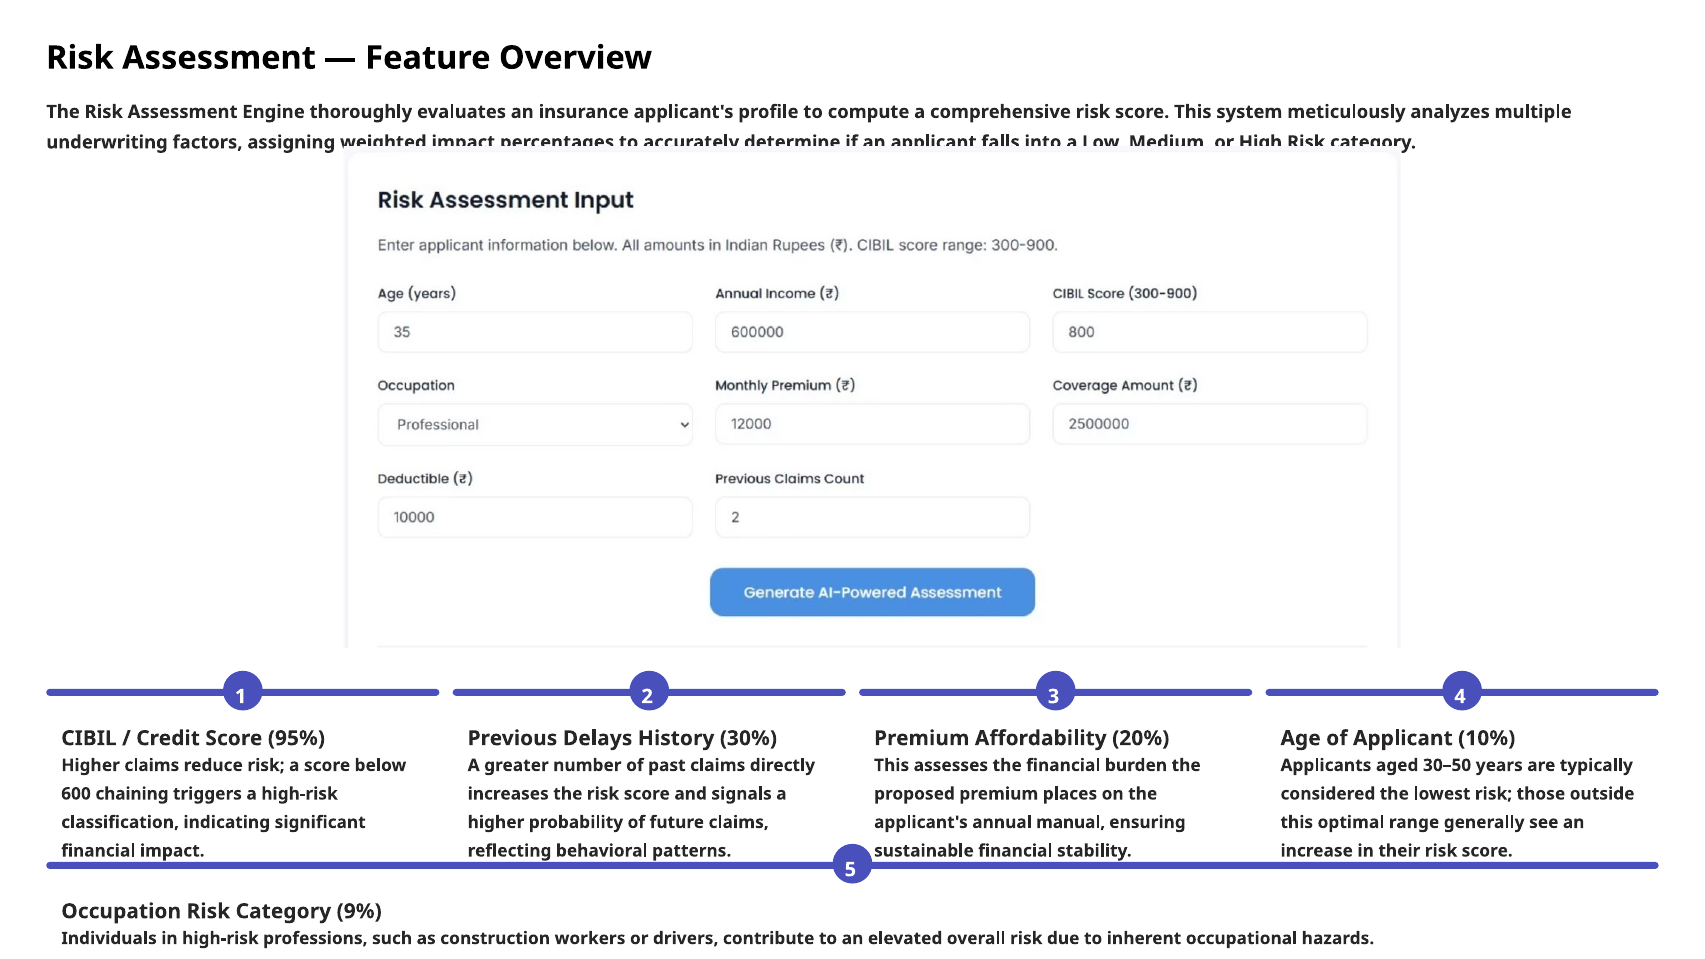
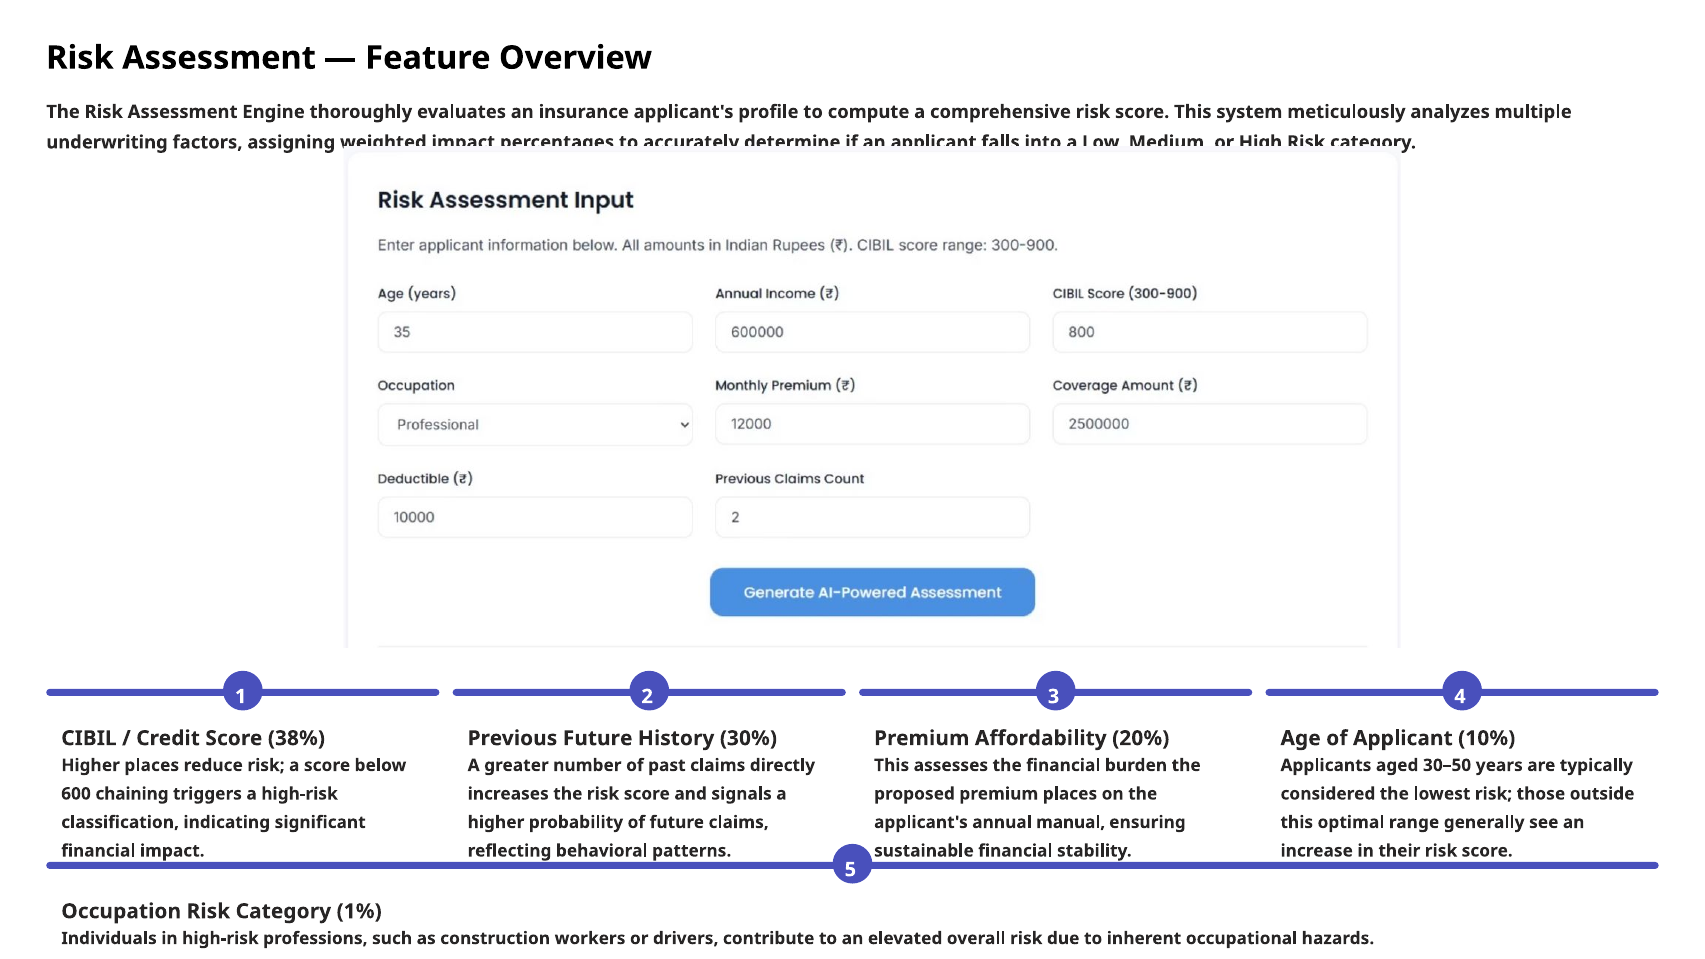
95%: 95% -> 38%
Previous Delays: Delays -> Future
Higher claims: claims -> places
9%: 9% -> 1%
